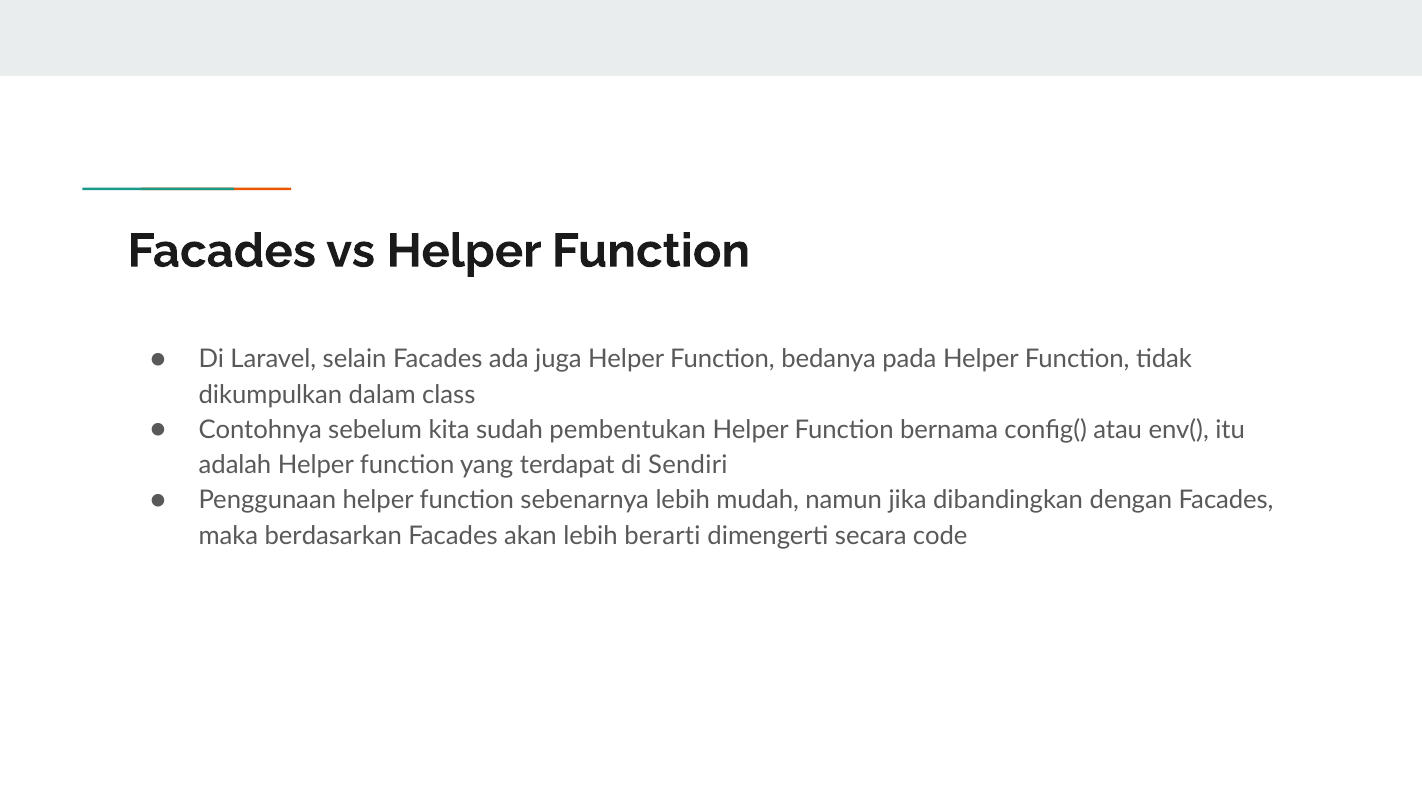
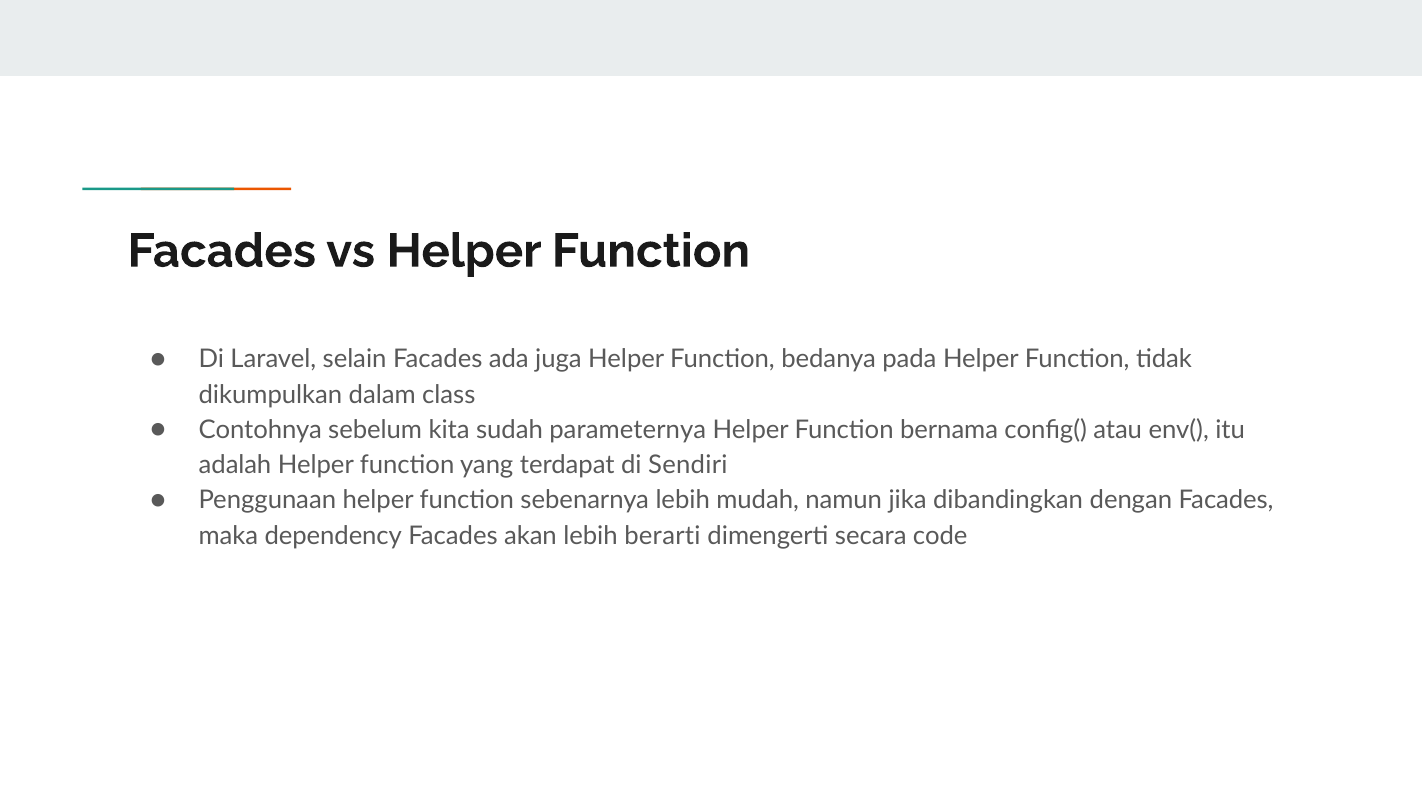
pembentukan: pembentukan -> parameternya
berdasarkan: berdasarkan -> dependency
